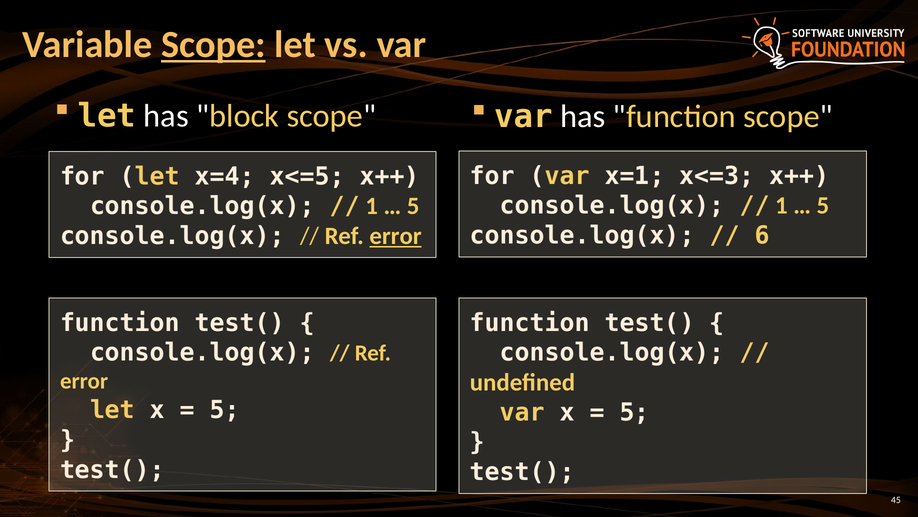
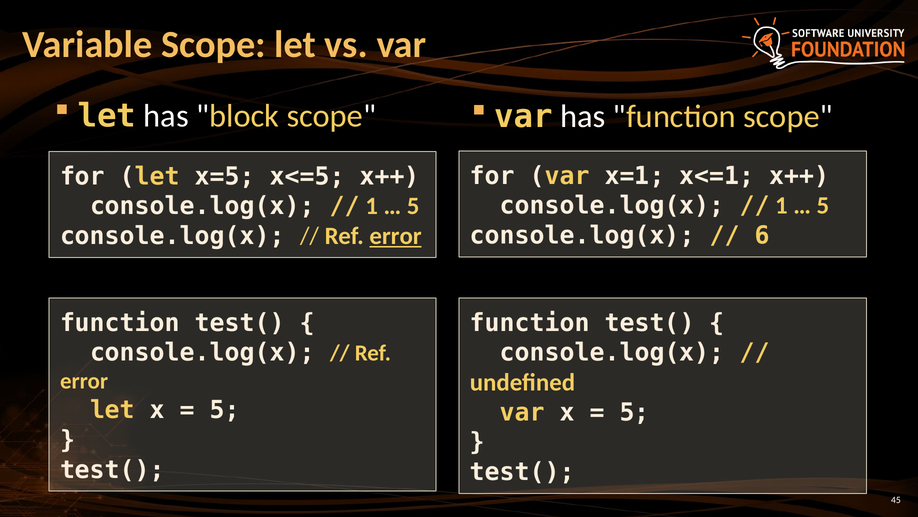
Scope at (213, 45) underline: present -> none
x<=3: x<=3 -> x<=1
x=4: x=4 -> x=5
